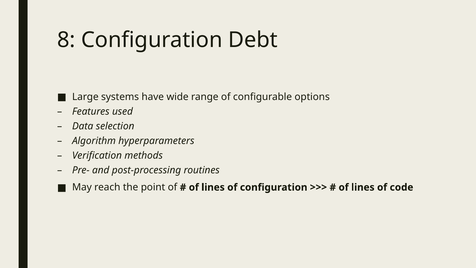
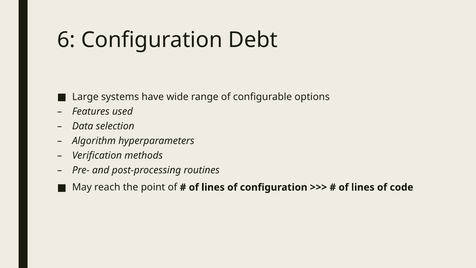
8: 8 -> 6
